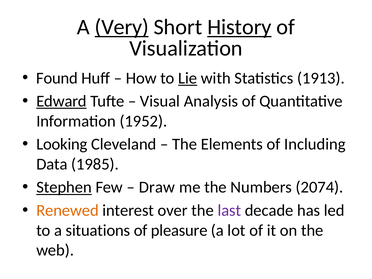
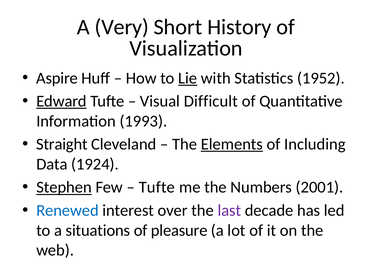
Very underline: present -> none
History underline: present -> none
Found: Found -> Aspire
1913: 1913 -> 1952
Analysis: Analysis -> Difficult
1952: 1952 -> 1993
Looking: Looking -> Straight
Elements underline: none -> present
1985: 1985 -> 1924
Draw at (157, 187): Draw -> Tufte
2074: 2074 -> 2001
Renewed colour: orange -> blue
